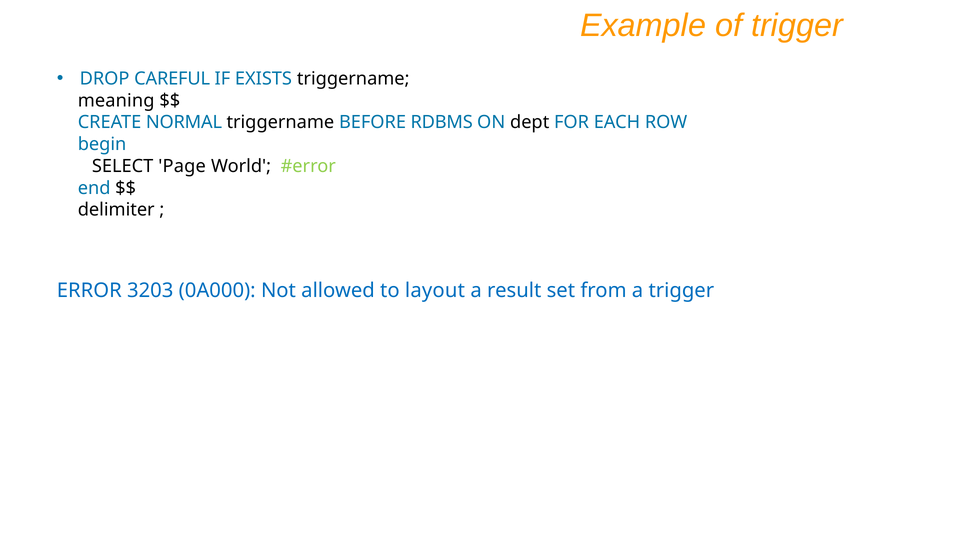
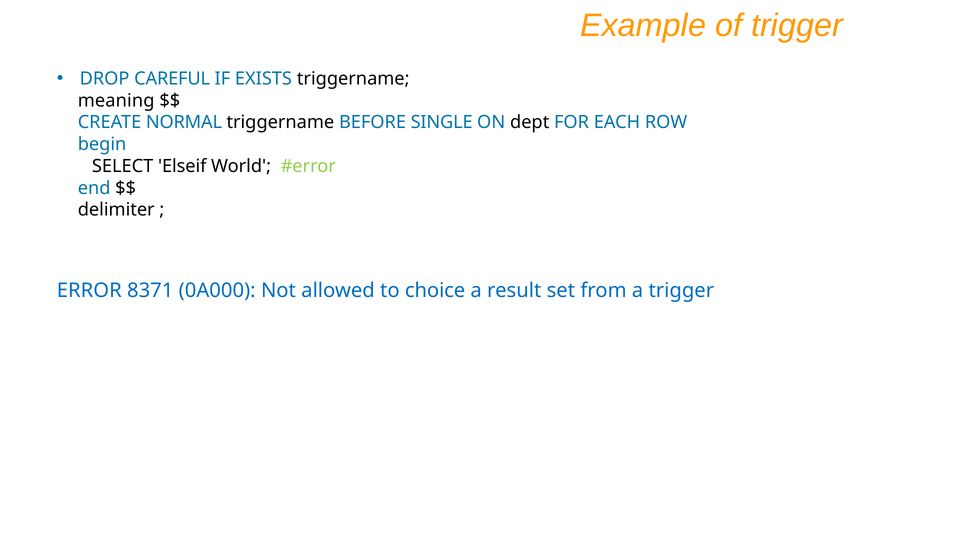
RDBMS: RDBMS -> SINGLE
Page: Page -> Elseif
3203: 3203 -> 8371
layout: layout -> choice
